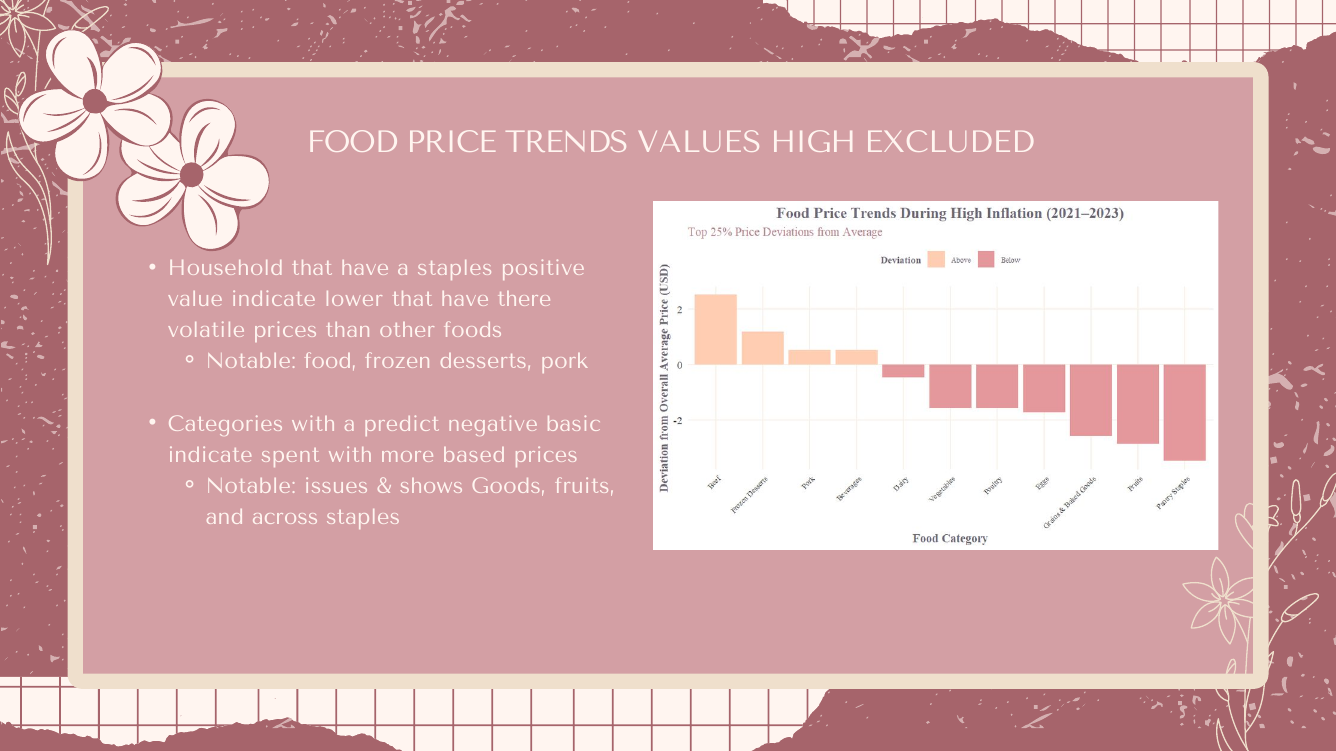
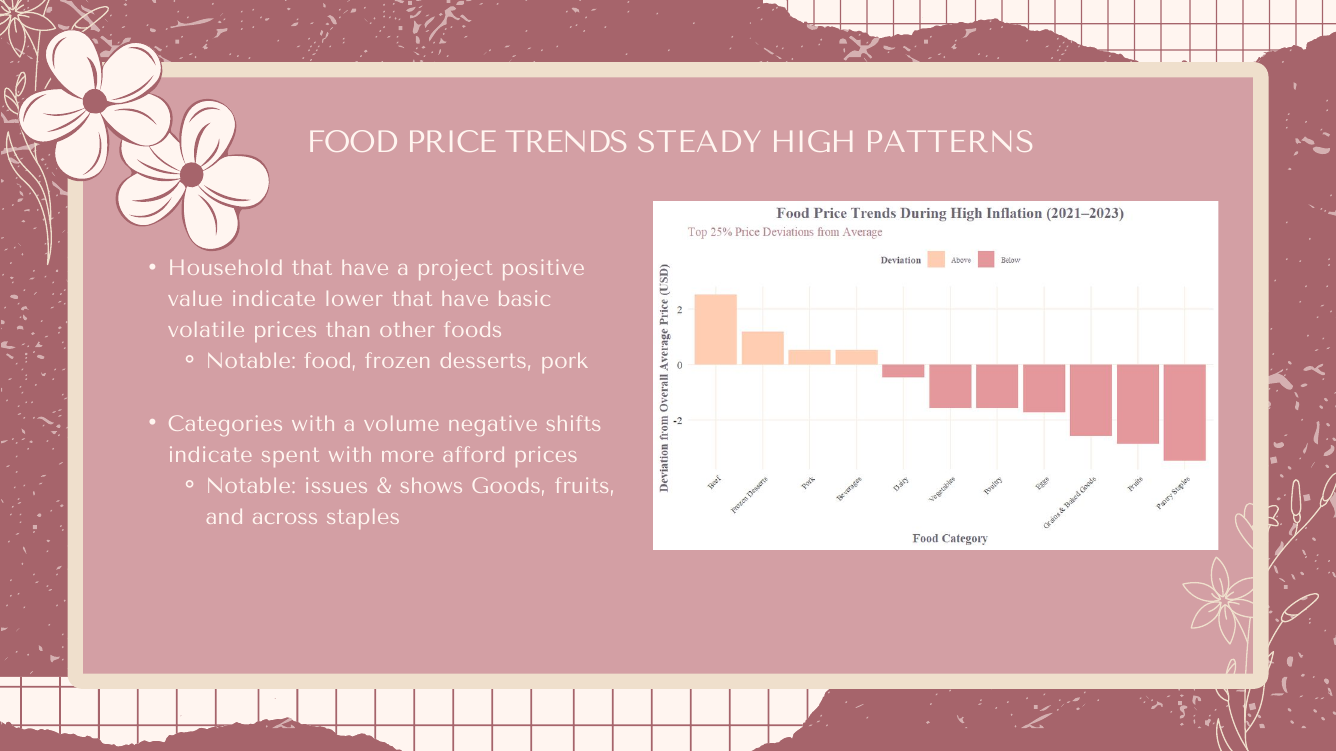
VALUES: VALUES -> STEADY
EXCLUDED: EXCLUDED -> PATTERNS
a staples: staples -> project
there: there -> basic
predict: predict -> volume
basic: basic -> shifts
based: based -> afford
